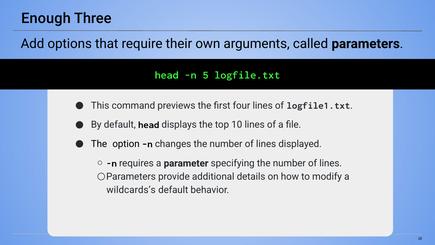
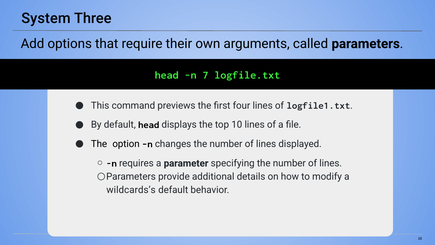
Enough: Enough -> System
5: 5 -> 7
